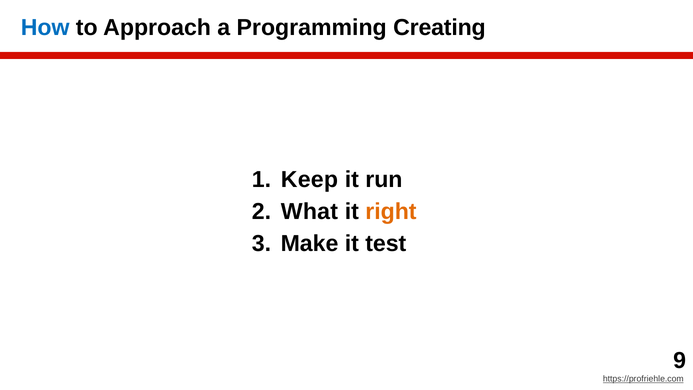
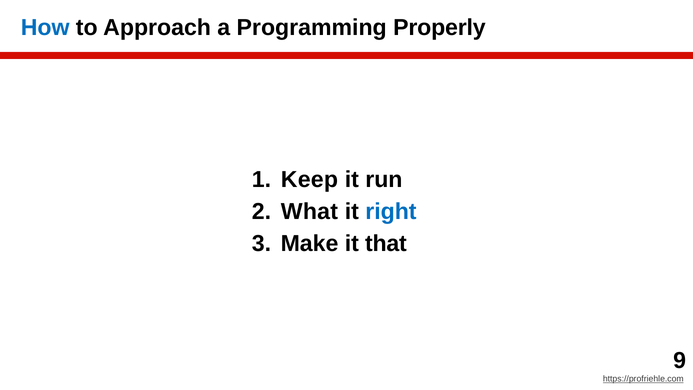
Creating: Creating -> Properly
right colour: orange -> blue
test: test -> that
